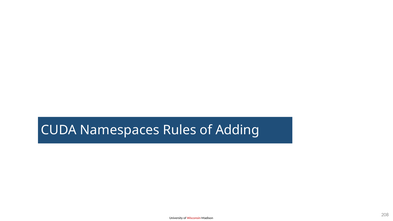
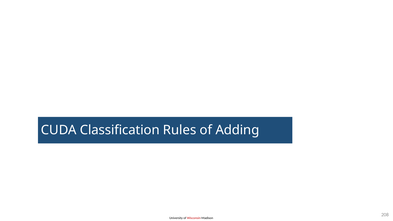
Namespaces: Namespaces -> Classification
